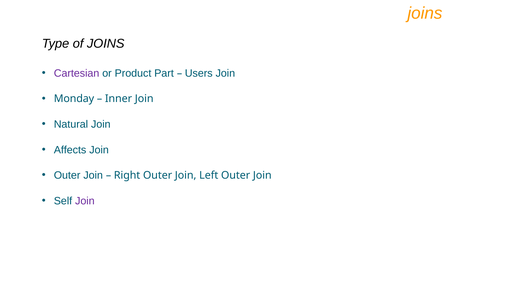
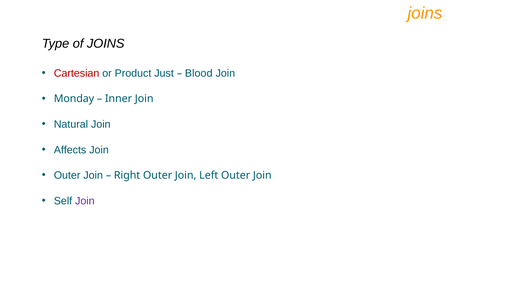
Cartesian colour: purple -> red
Part: Part -> Just
Users: Users -> Blood
